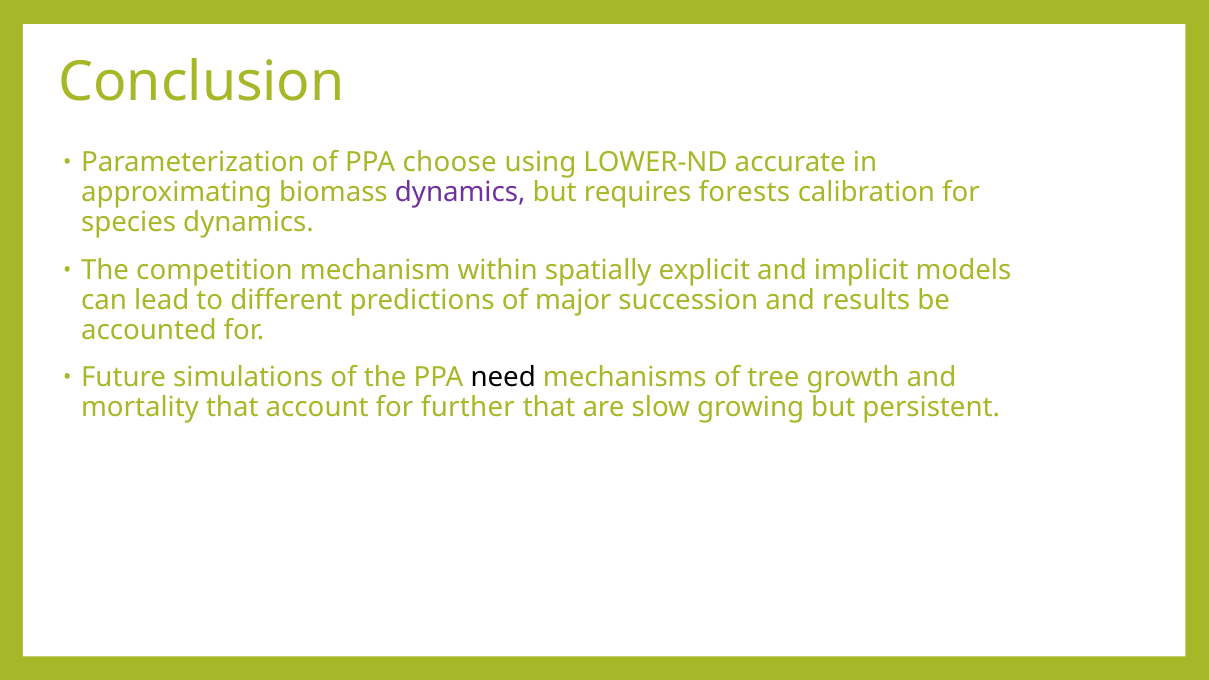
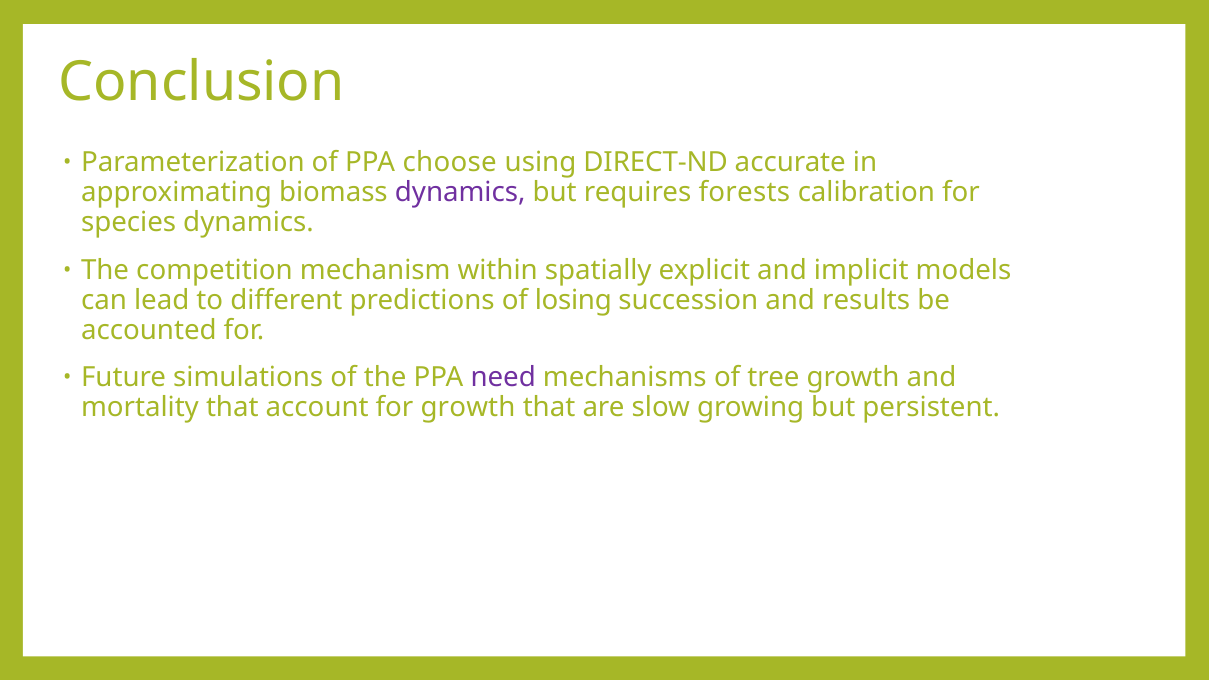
LOWER-ND: LOWER-ND -> DIRECT-ND
major: major -> losing
need colour: black -> purple
for further: further -> growth
